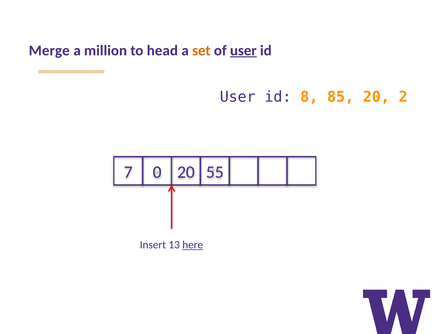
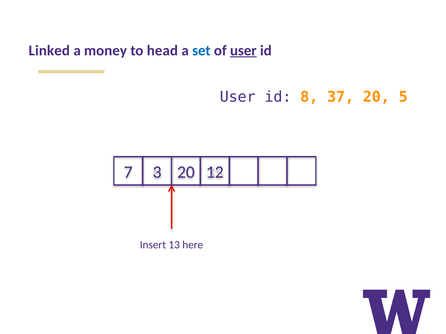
Merge: Merge -> Linked
million: million -> money
set colour: orange -> blue
85: 85 -> 37
2: 2 -> 5
0: 0 -> 3
55: 55 -> 12
here underline: present -> none
